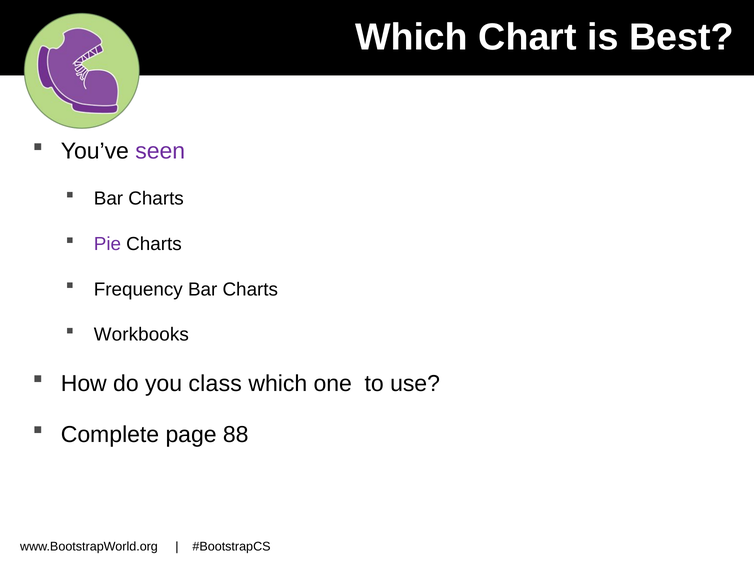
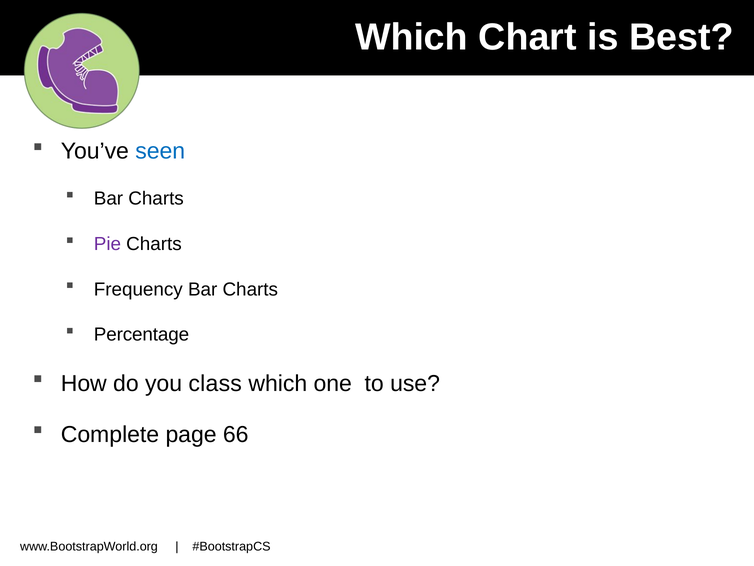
seen colour: purple -> blue
Workbooks: Workbooks -> Percentage
88: 88 -> 66
